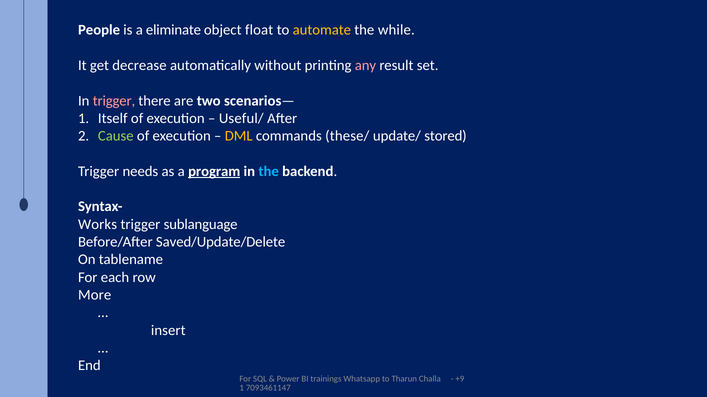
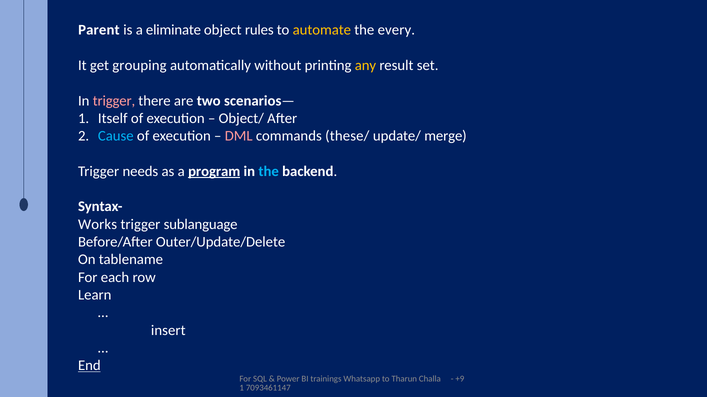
People: People -> Parent
float: float -> rules
while: while -> every
decrease: decrease -> grouping
any colour: pink -> yellow
Useful/: Useful/ -> Object/
Cause colour: light green -> light blue
DML colour: yellow -> pink
stored: stored -> merge
Saved/Update/Delete: Saved/Update/Delete -> Outer/Update/Delete
More: More -> Learn
End underline: none -> present
